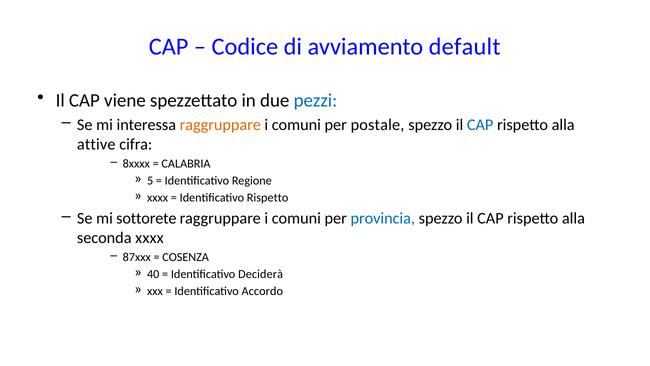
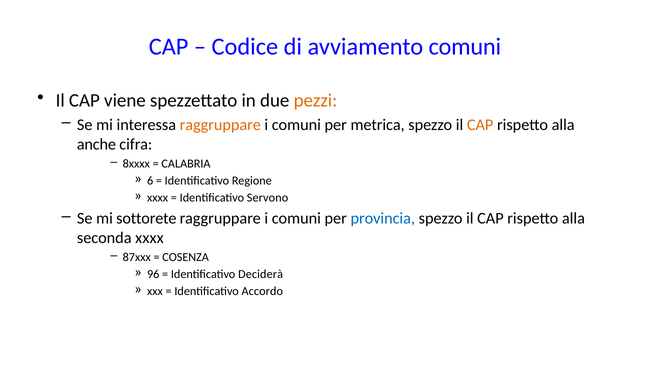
avviamento default: default -> comuni
pezzi colour: blue -> orange
postale: postale -> metrica
CAP at (480, 125) colour: blue -> orange
attive: attive -> anche
5: 5 -> 6
Identificativo Rispetto: Rispetto -> Servono
40: 40 -> 96
